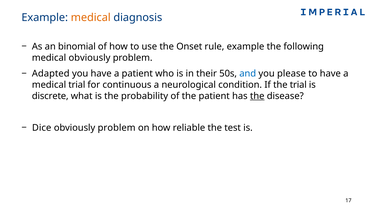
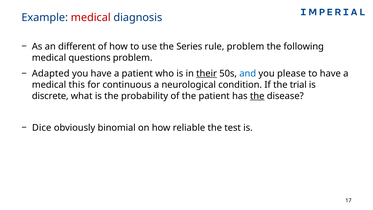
medical at (91, 17) colour: orange -> red
binomial: binomial -> different
Onset: Onset -> Series
rule example: example -> problem
medical obviously: obviously -> questions
their underline: none -> present
medical trial: trial -> this
problem at (117, 128): problem -> binomial
